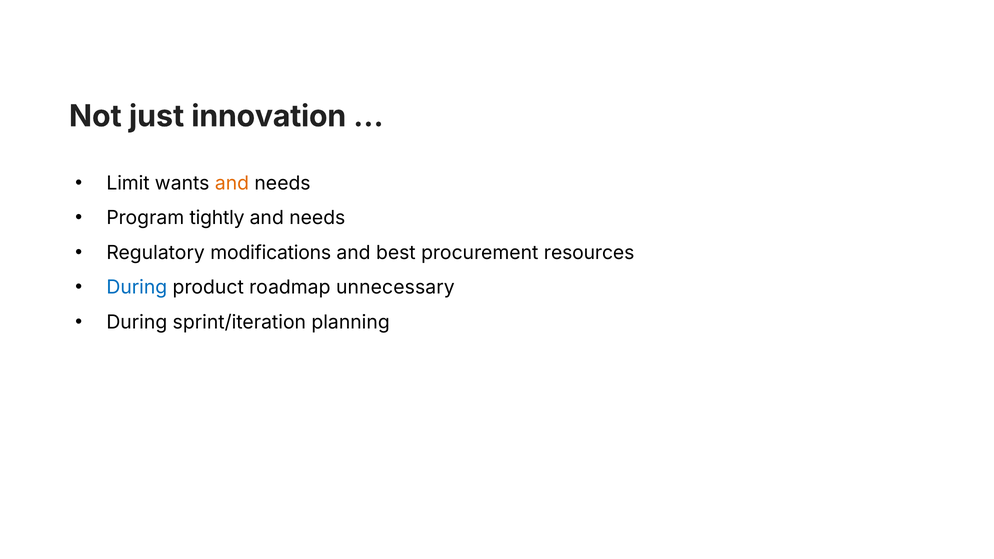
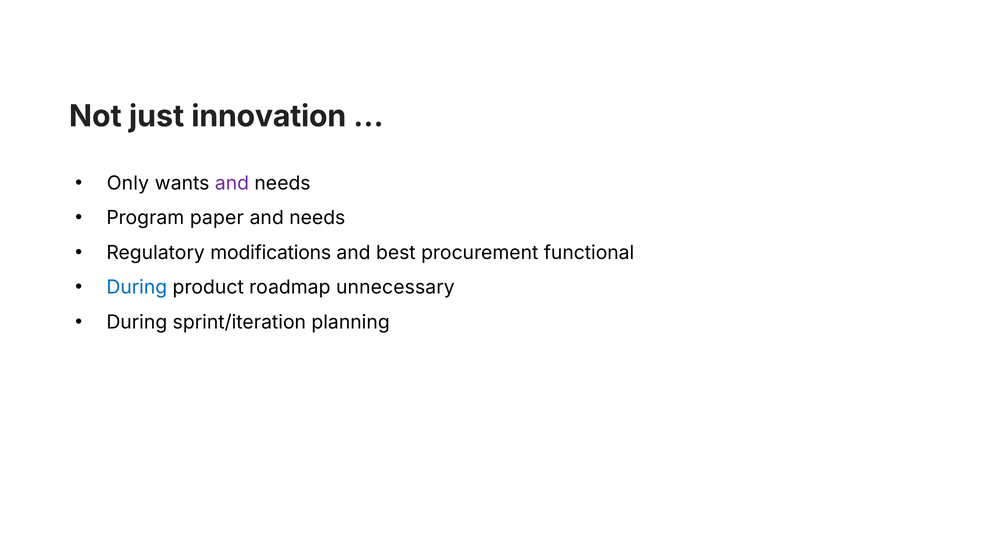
Limit: Limit -> Only
and at (232, 183) colour: orange -> purple
tightly: tightly -> paper
resources: resources -> functional
